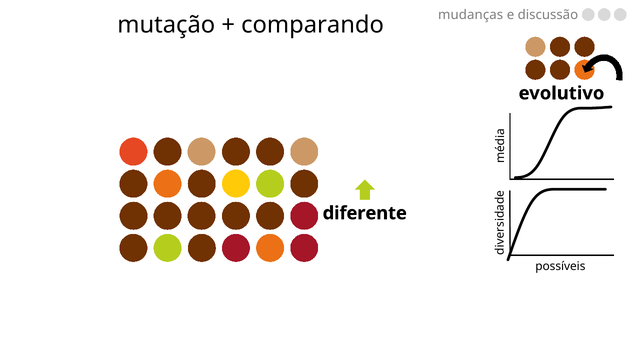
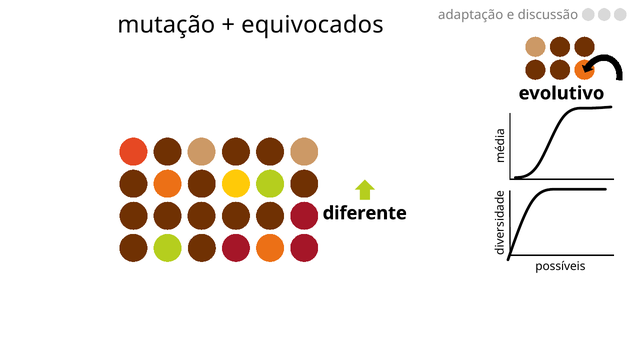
mudanças: mudanças -> adaptação
comparando: comparando -> equivocados
